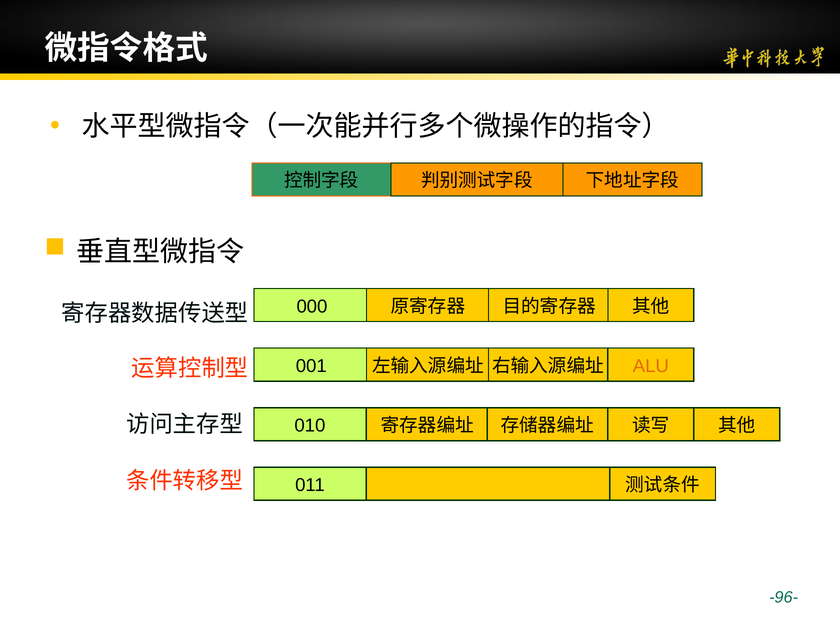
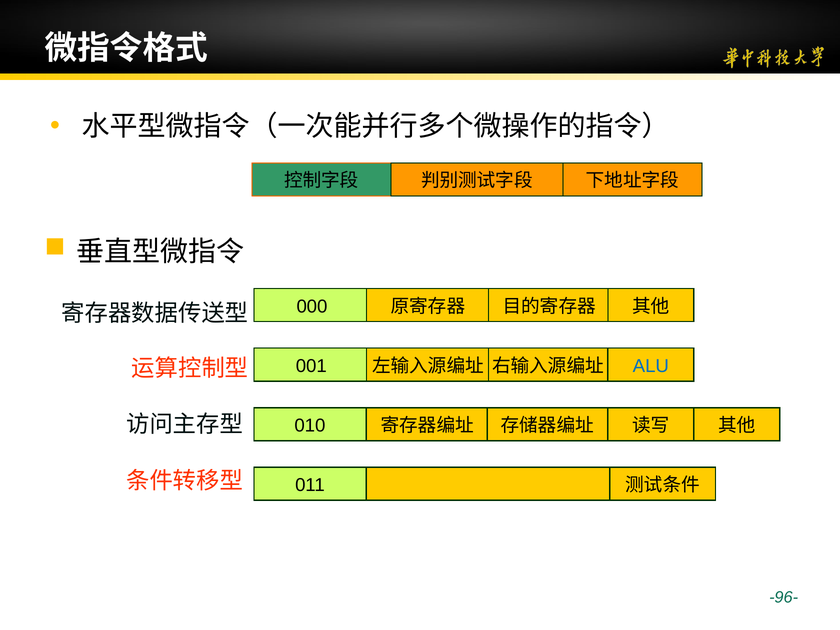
ALU colour: orange -> blue
